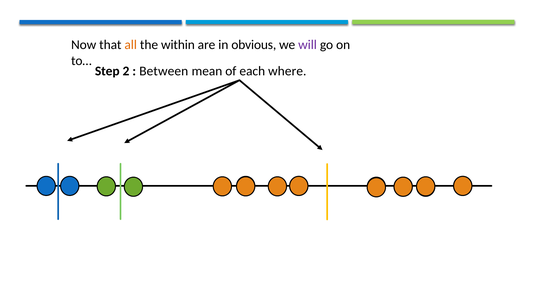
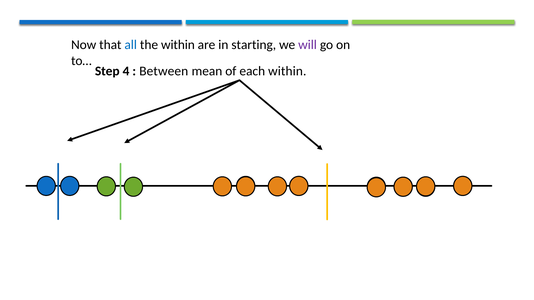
all colour: orange -> blue
obvious: obvious -> starting
2: 2 -> 4
each where: where -> within
